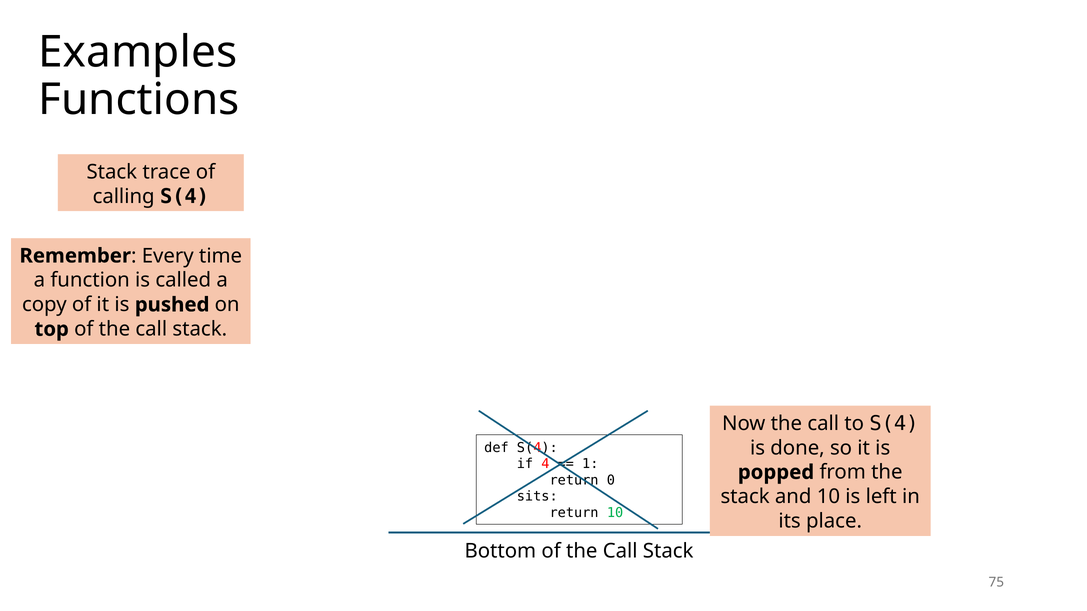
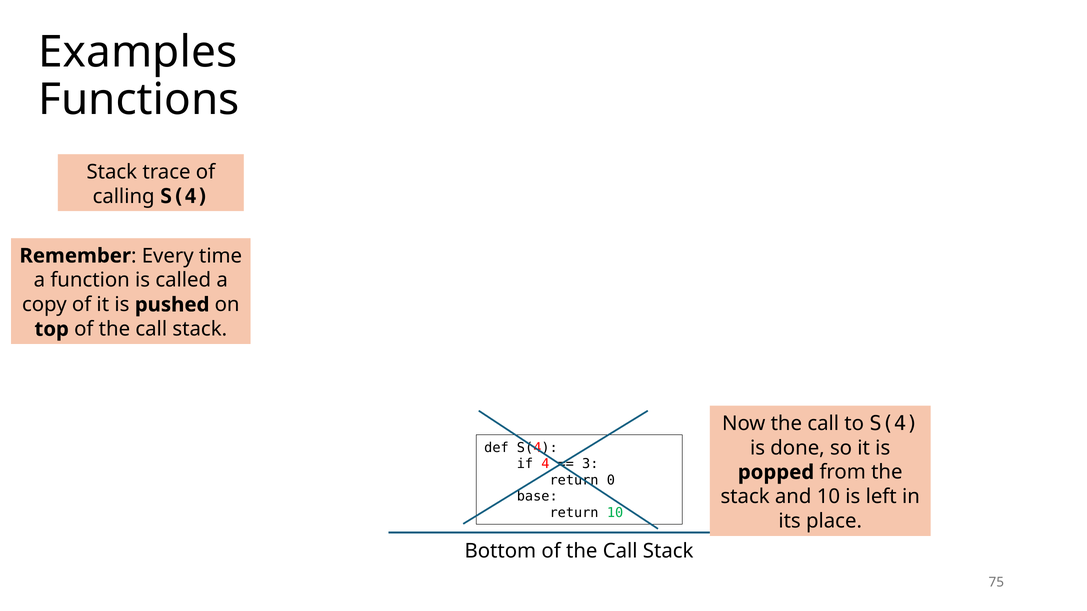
1: 1 -> 3
sits: sits -> base
